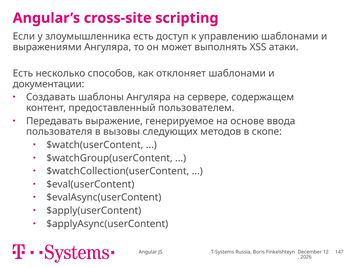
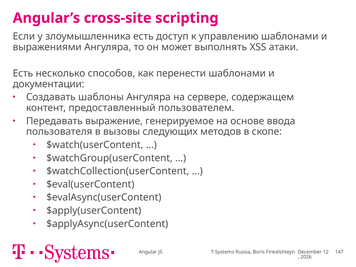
отклоняет: отклоняет -> перенести
